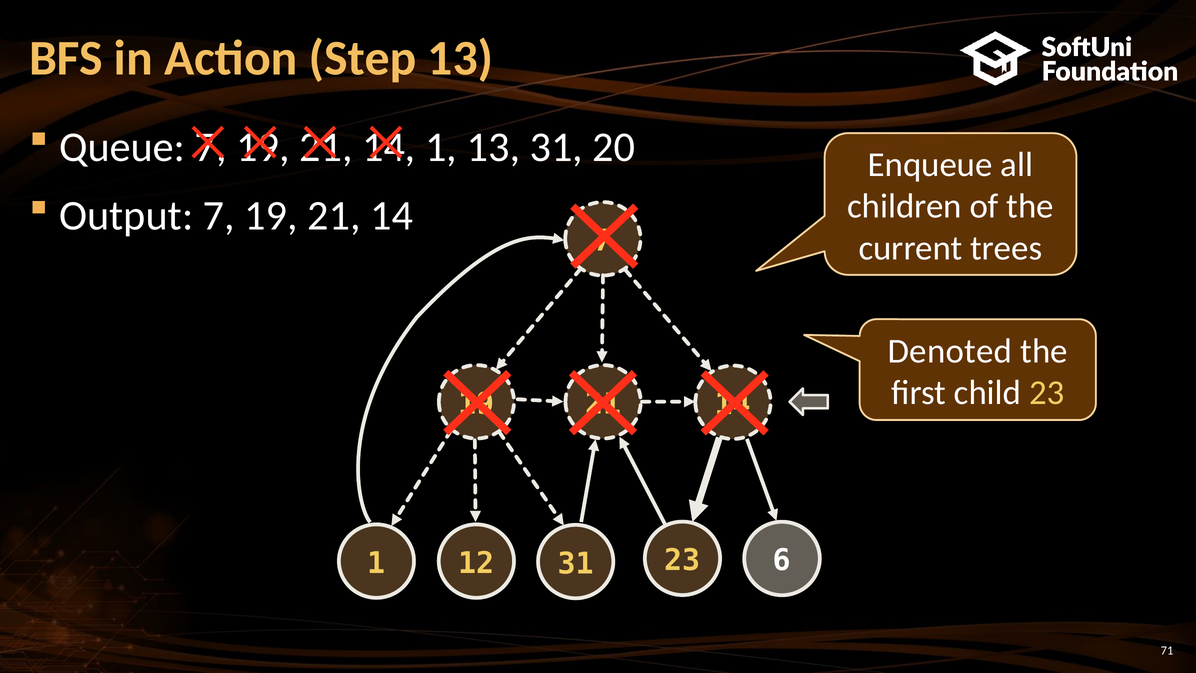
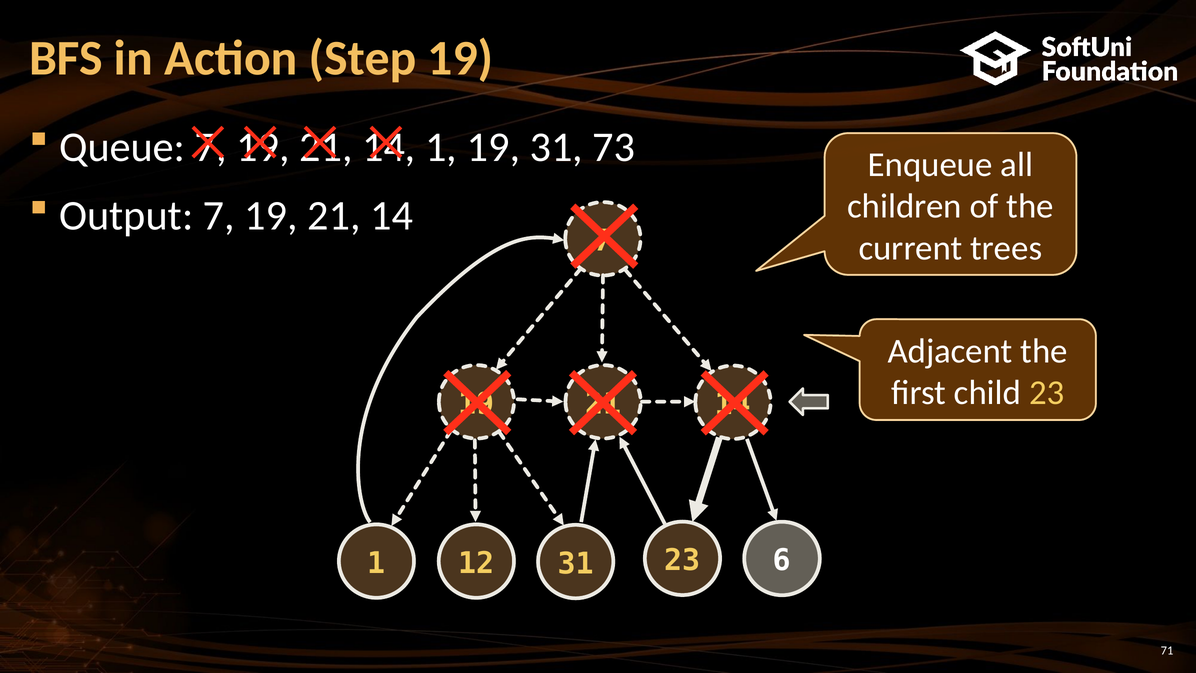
Step 13: 13 -> 19
1 13: 13 -> 19
20: 20 -> 73
Denoted: Denoted -> Adjacent
